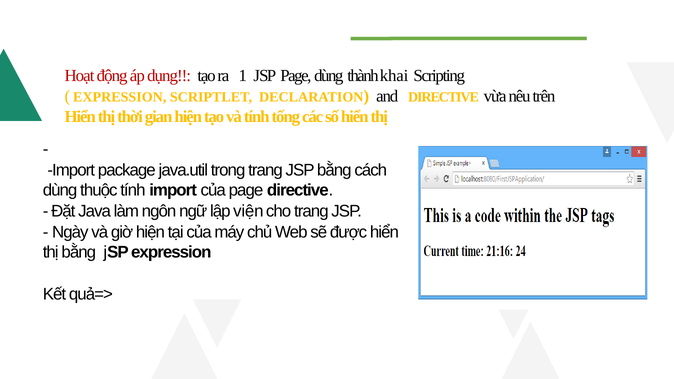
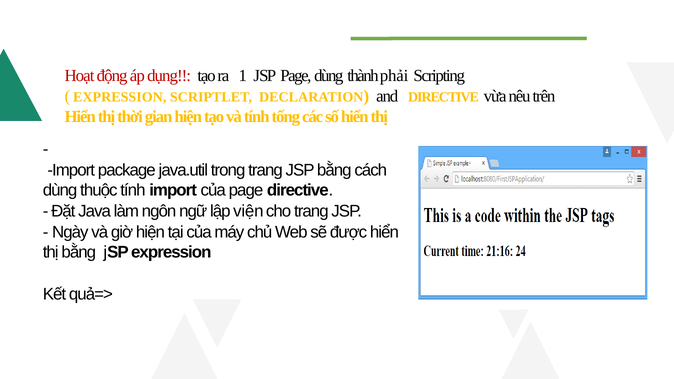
khai: khai -> phải
